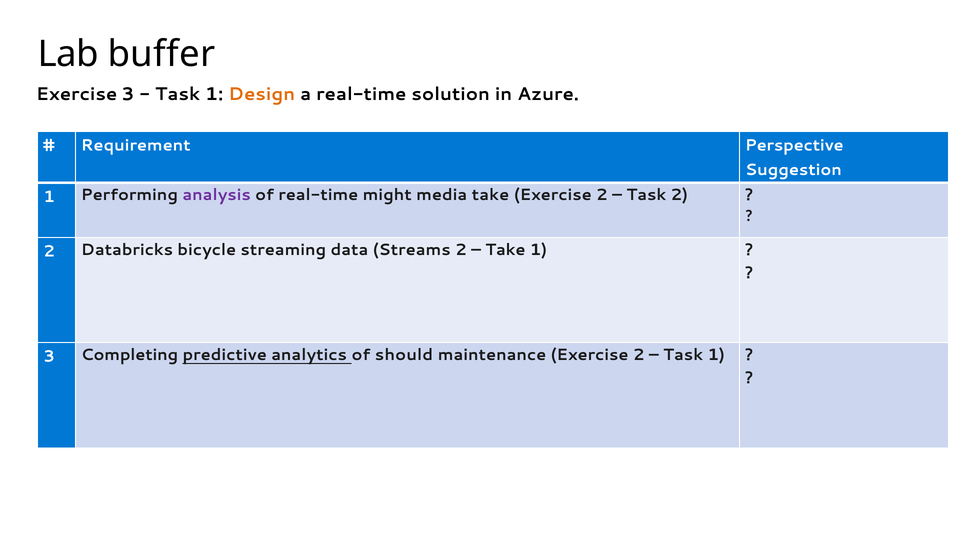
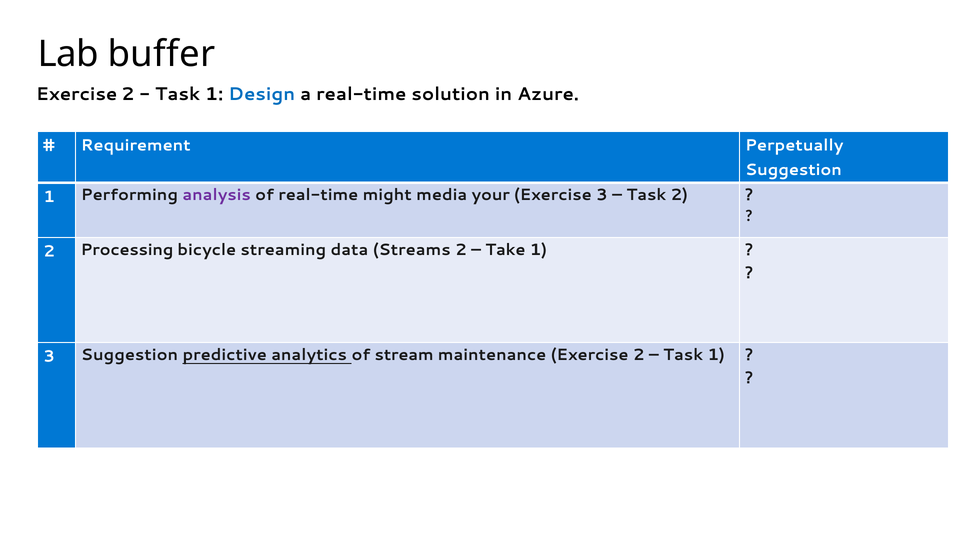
3 at (128, 94): 3 -> 2
Design colour: orange -> blue
Perspective: Perspective -> Perpetually
media take: take -> your
2 at (602, 195): 2 -> 3
Databricks: Databricks -> Processing
3 Completing: Completing -> Suggestion
should: should -> stream
